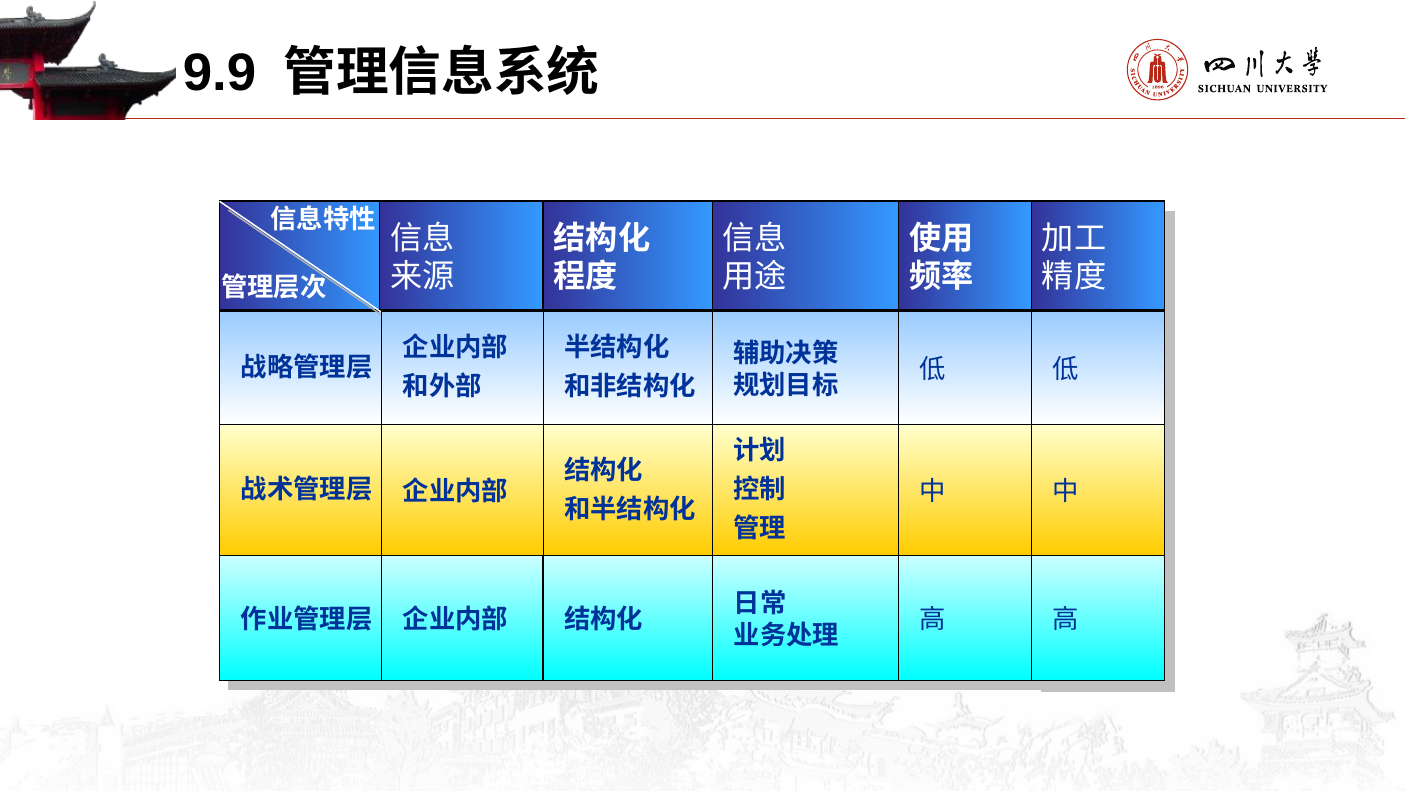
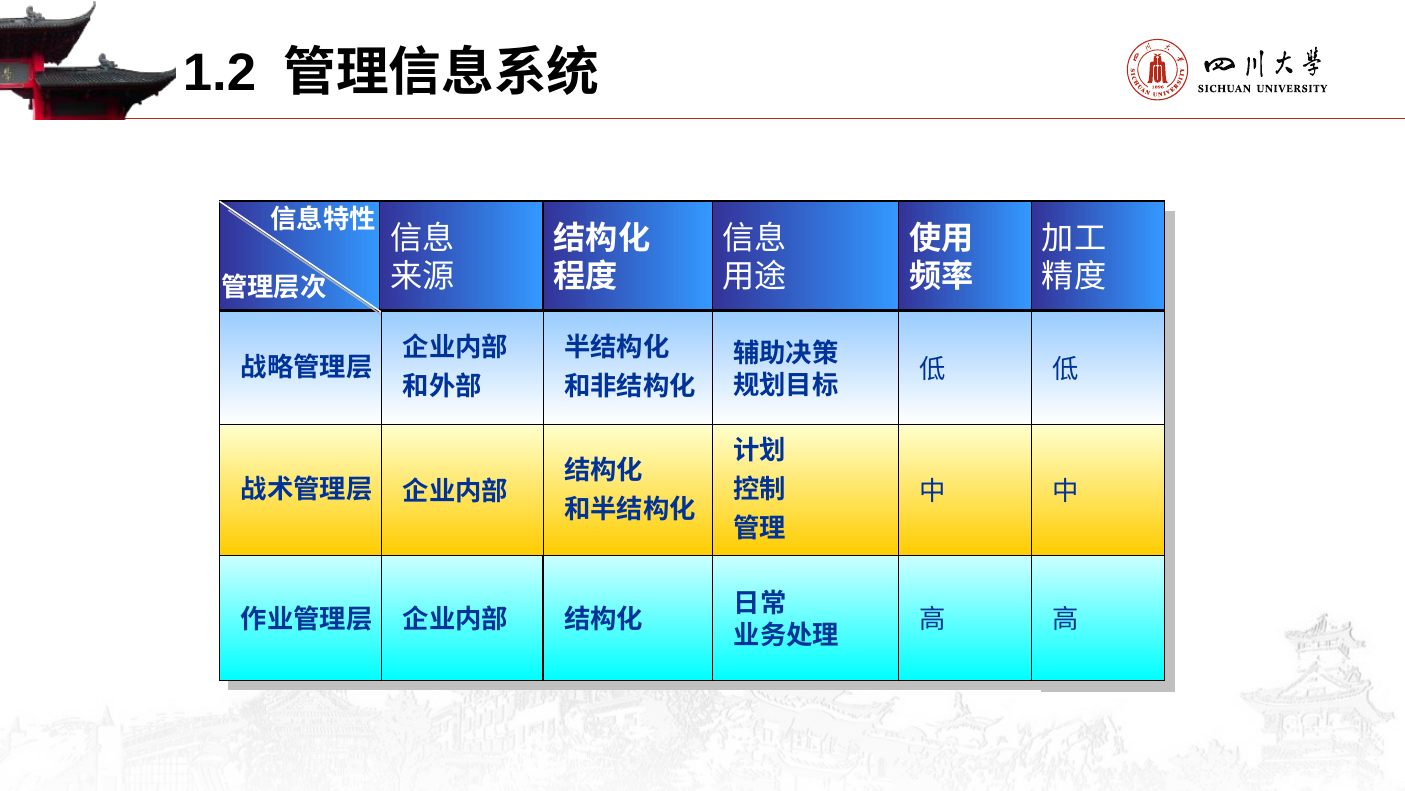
9.9: 9.9 -> 1.2
